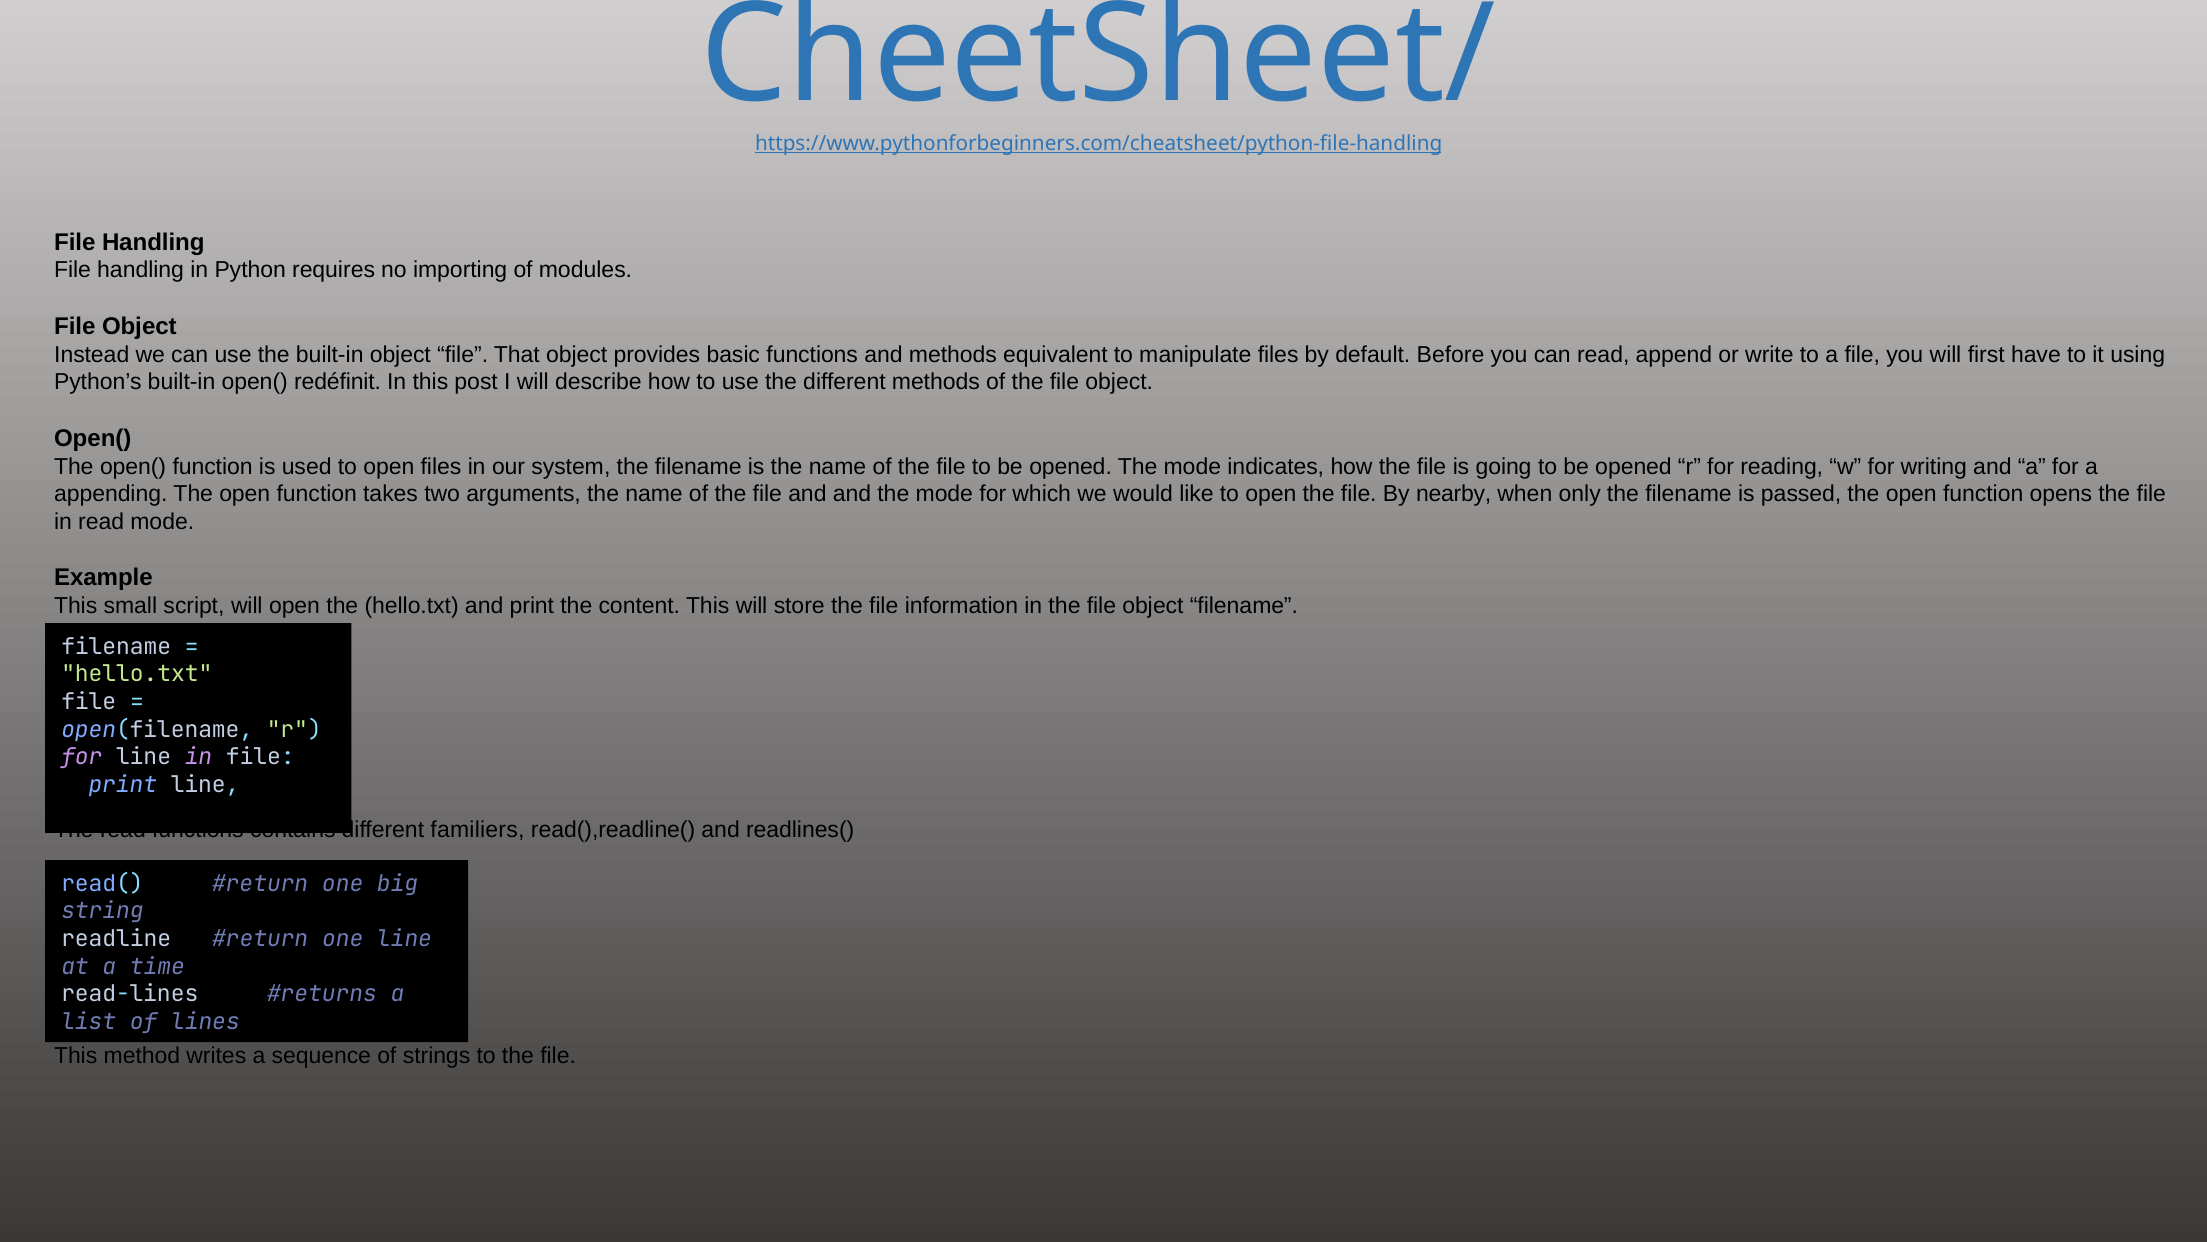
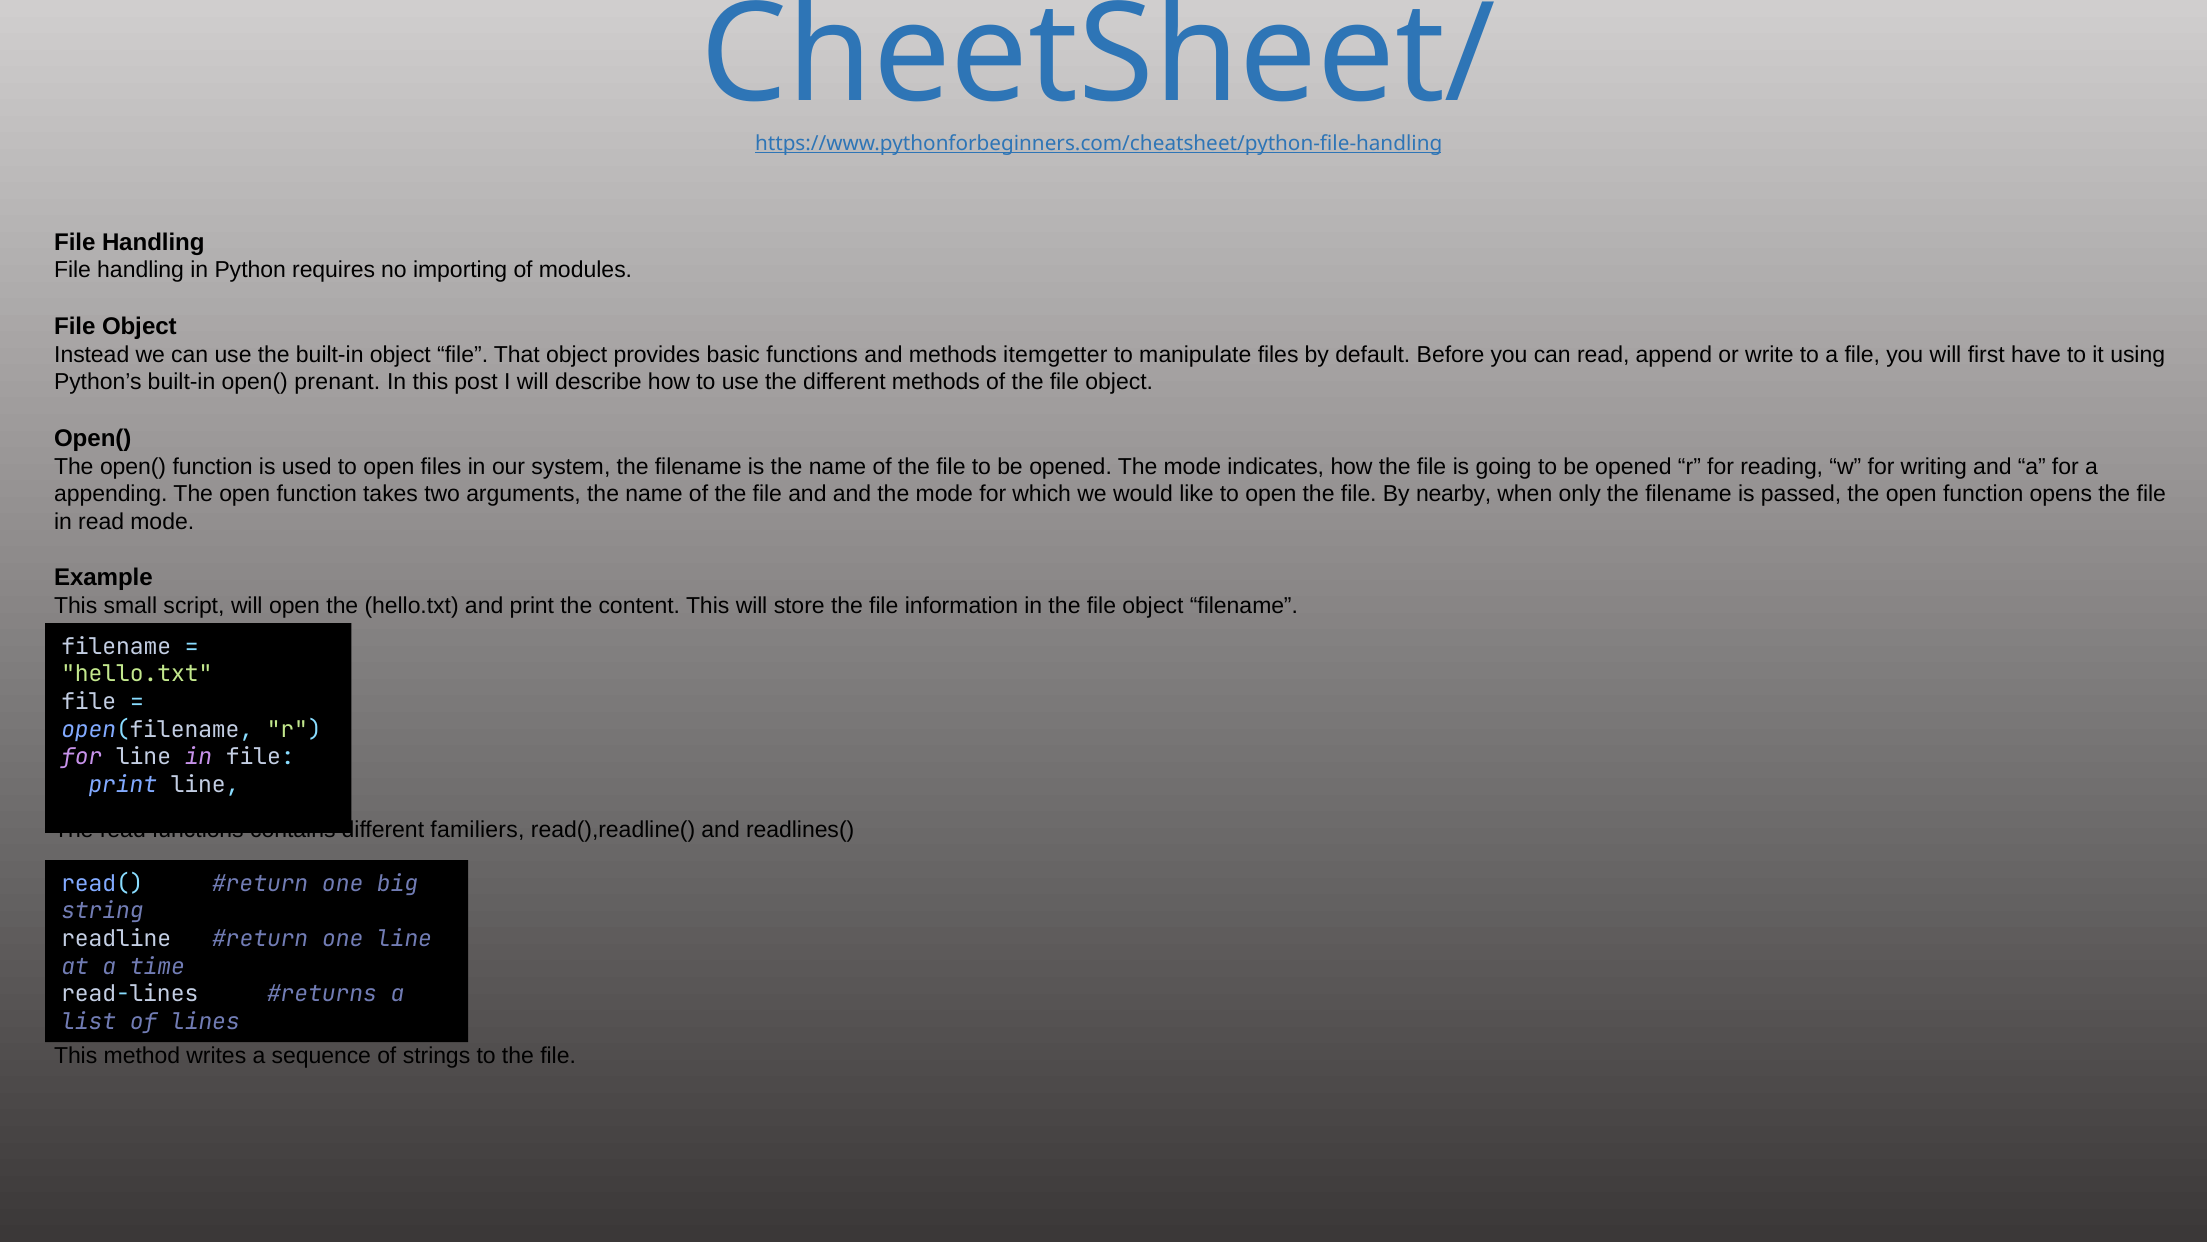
equivalent: equivalent -> itemgetter
redéfinit: redéfinit -> prenant
